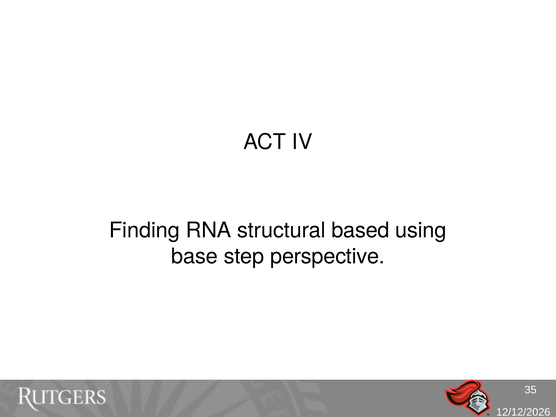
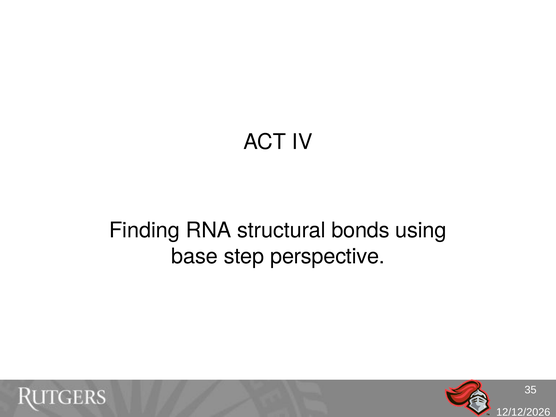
based: based -> bonds
